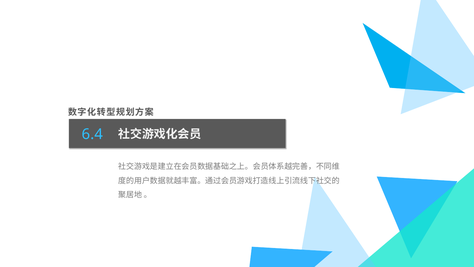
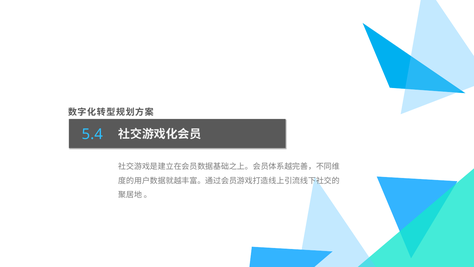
6.4: 6.4 -> 5.4
